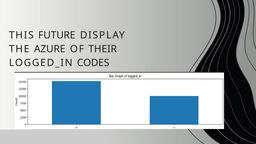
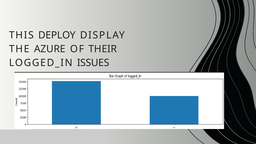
FUTURE: FUTURE -> DEPLOY
CODES: CODES -> ISSUES
